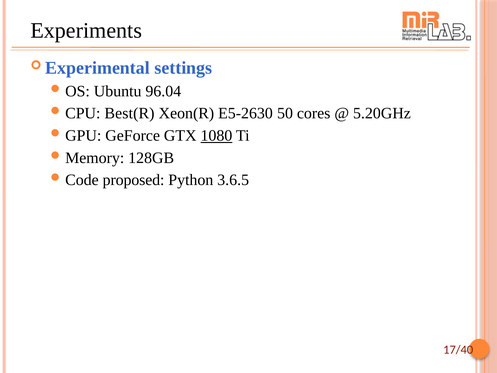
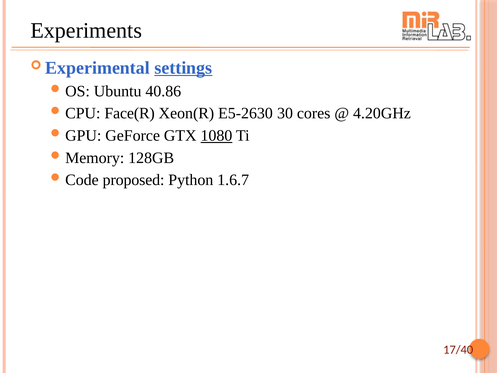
settings underline: none -> present
96.04: 96.04 -> 40.86
Best(R: Best(R -> Face(R
50: 50 -> 30
5.20GHz: 5.20GHz -> 4.20GHz
3.6.5: 3.6.5 -> 1.6.7
